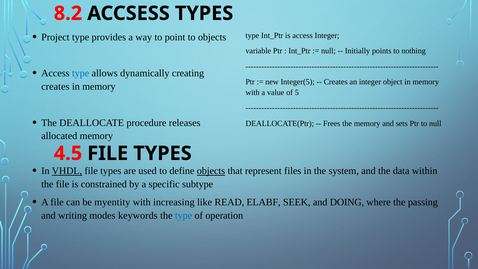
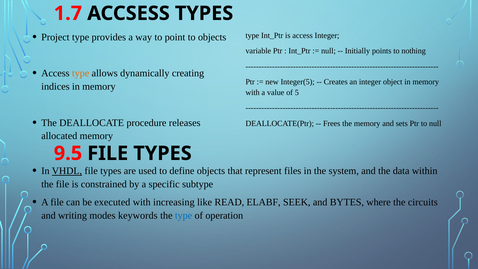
8.2: 8.2 -> 1.7
type at (81, 73) colour: blue -> orange
creates at (55, 86): creates -> indices
4.5: 4.5 -> 9.5
objects at (211, 171) underline: present -> none
myentity: myentity -> executed
DOING: DOING -> BYTES
passing: passing -> circuits
